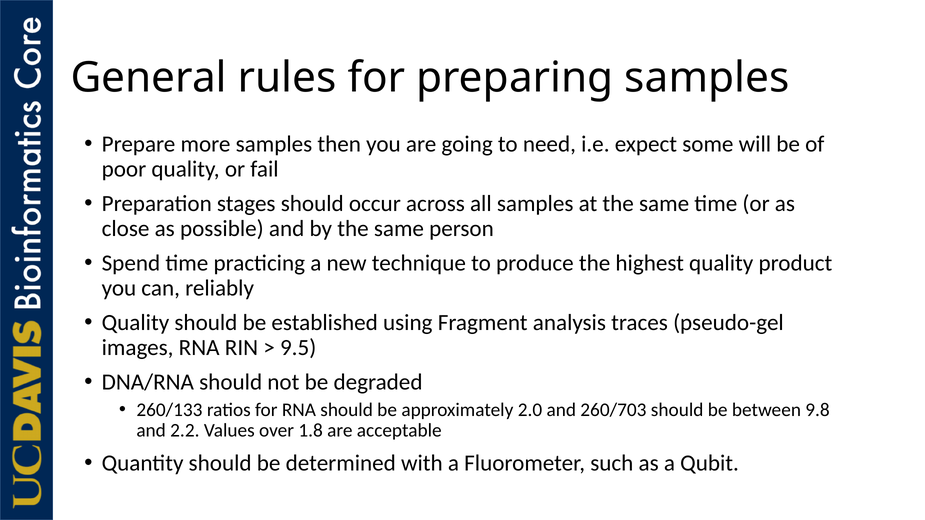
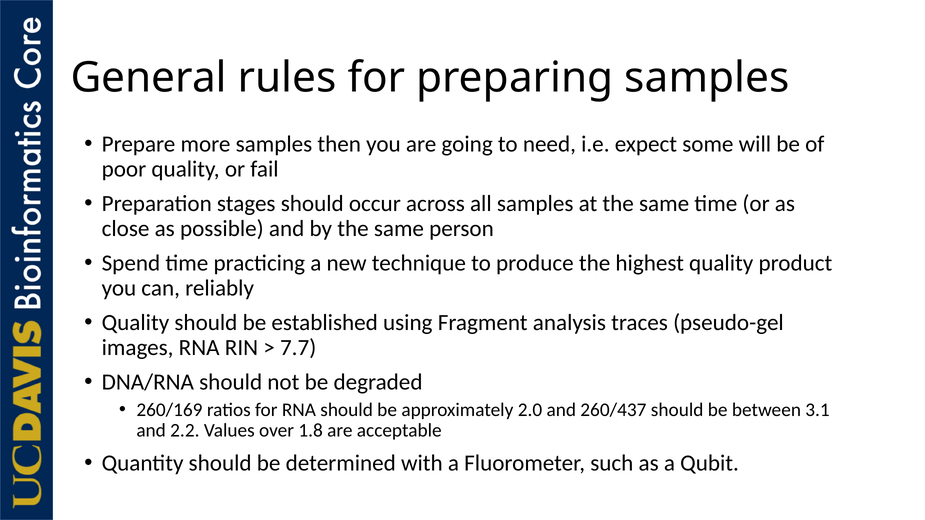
9.5: 9.5 -> 7.7
260/133: 260/133 -> 260/169
260/703: 260/703 -> 260/437
9.8: 9.8 -> 3.1
